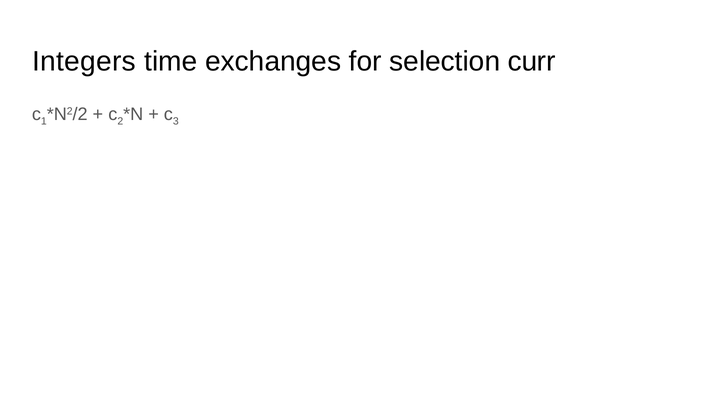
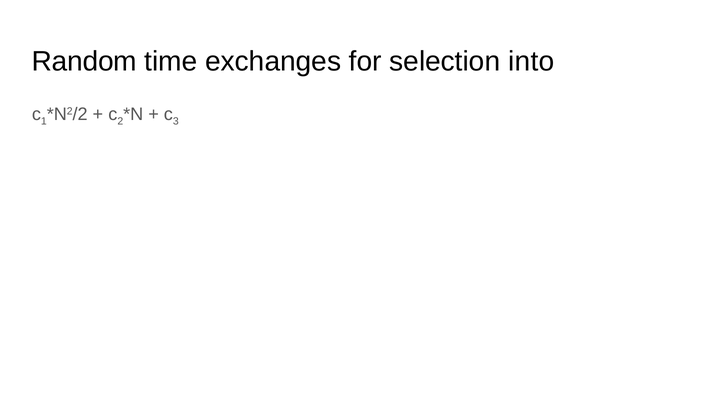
Integers: Integers -> Random
curr: curr -> into
